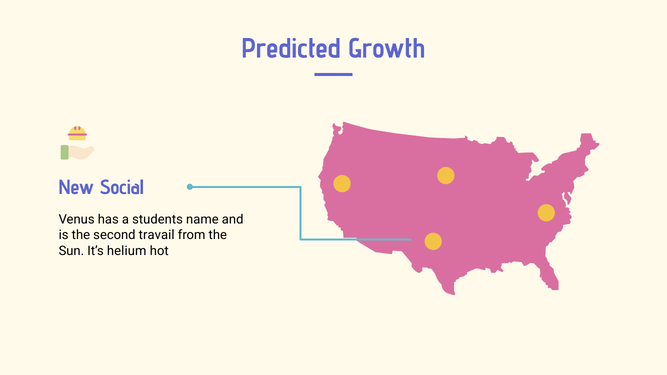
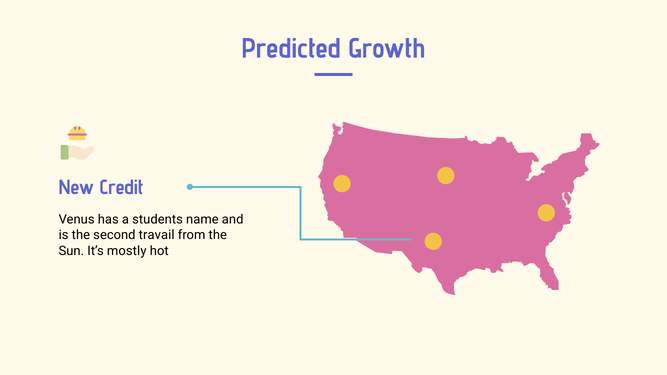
Social: Social -> Credit
helium: helium -> mostly
